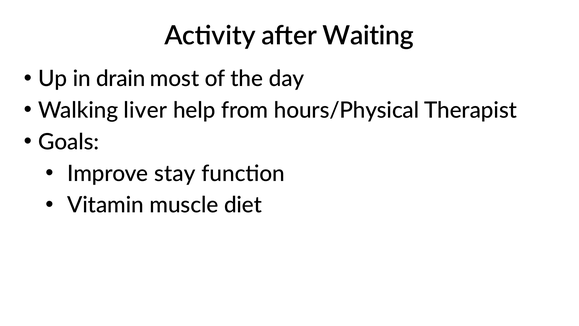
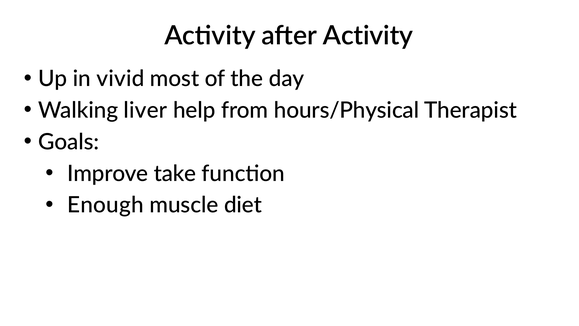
after Waiting: Waiting -> Activity
drain: drain -> vivid
stay: stay -> take
Vitamin: Vitamin -> Enough
